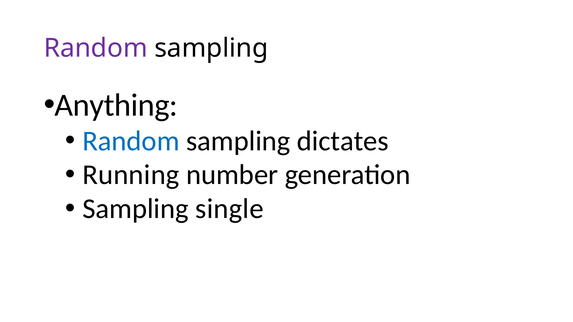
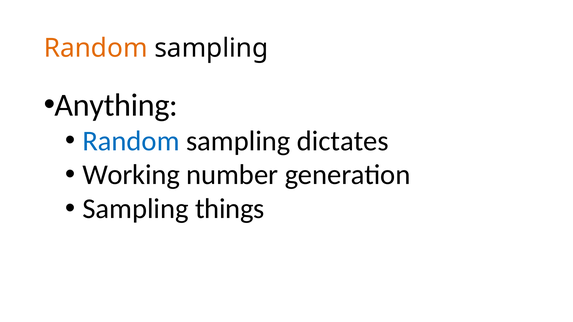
Random at (96, 48) colour: purple -> orange
Running: Running -> Working
single: single -> things
